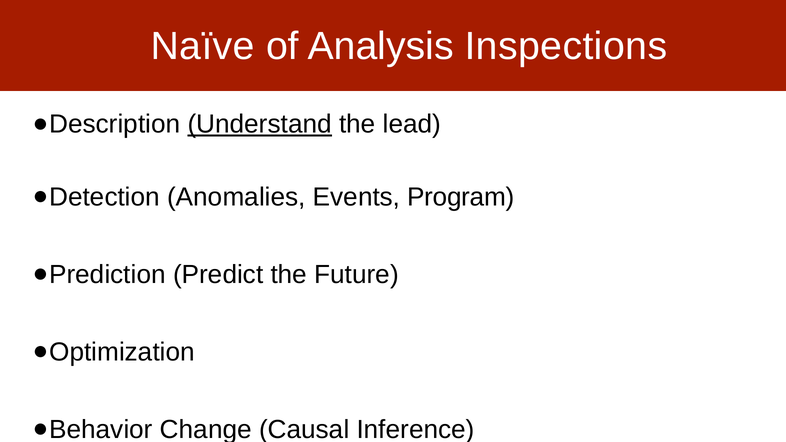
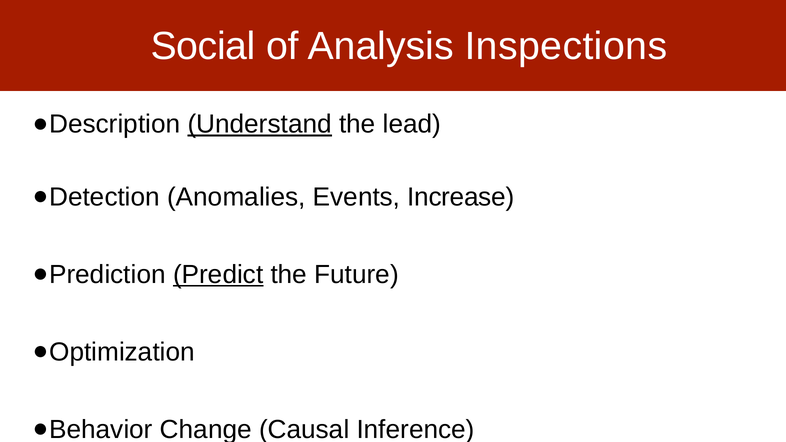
Naïve: Naïve -> Social
Program: Program -> Increase
Predict underline: none -> present
